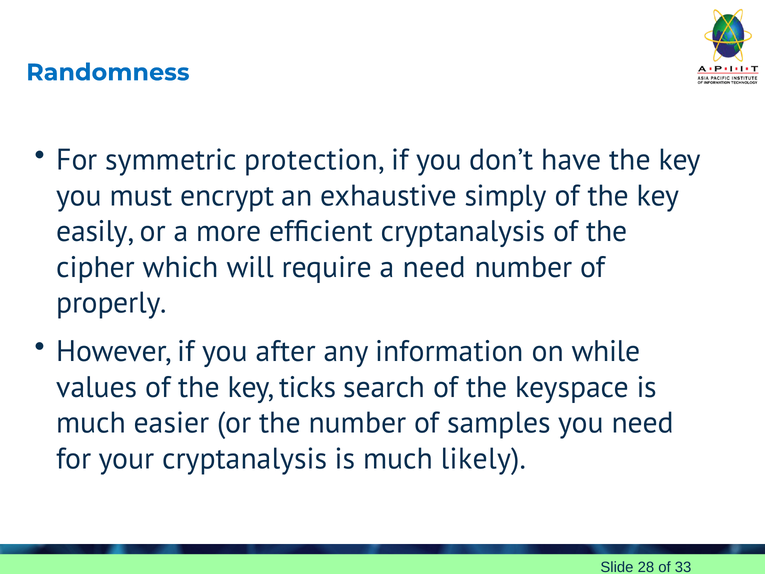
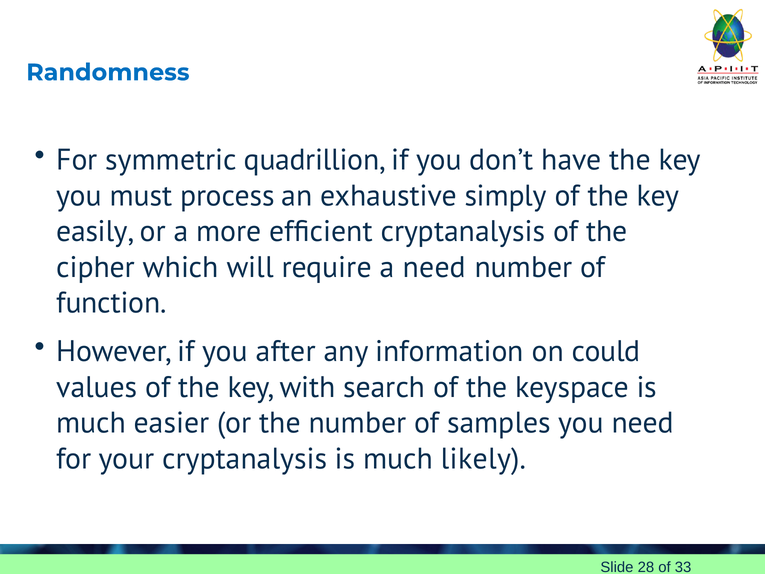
protection: protection -> quadrillion
encrypt: encrypt -> process
properly: properly -> function
while: while -> could
ticks: ticks -> with
